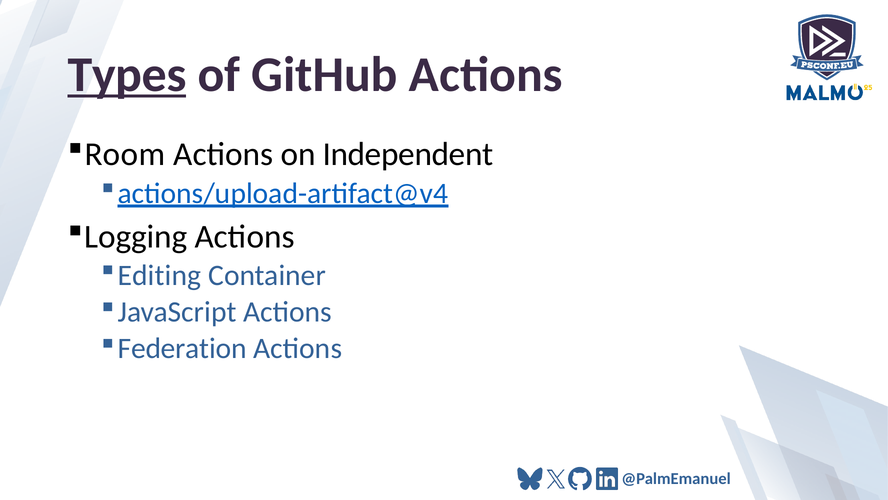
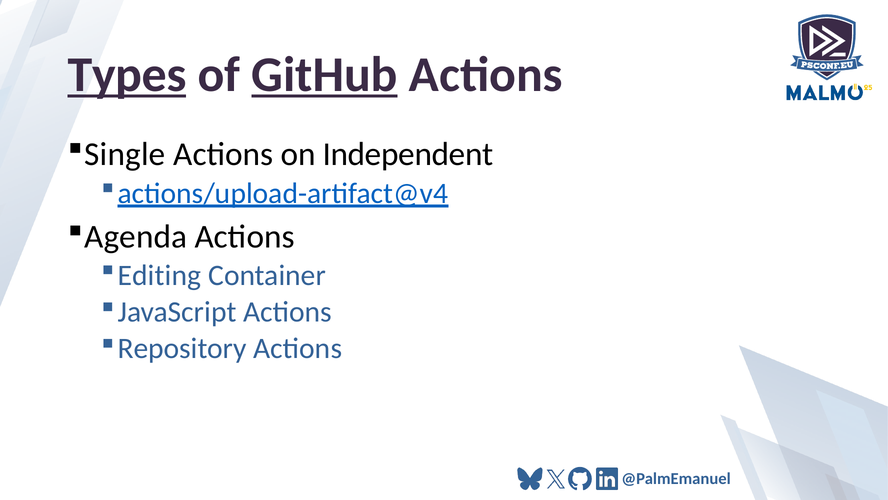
GitHub underline: none -> present
Room: Room -> Single
Logging: Logging -> Agenda
Federation: Federation -> Repository
